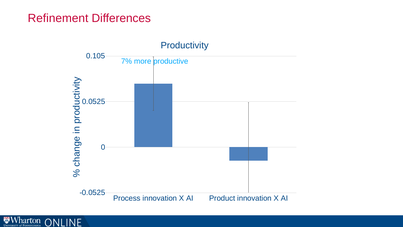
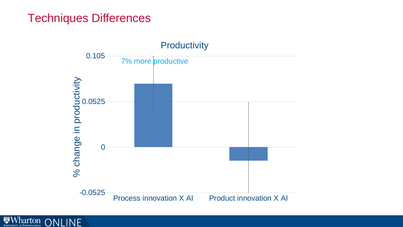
Refinement: Refinement -> Techniques
